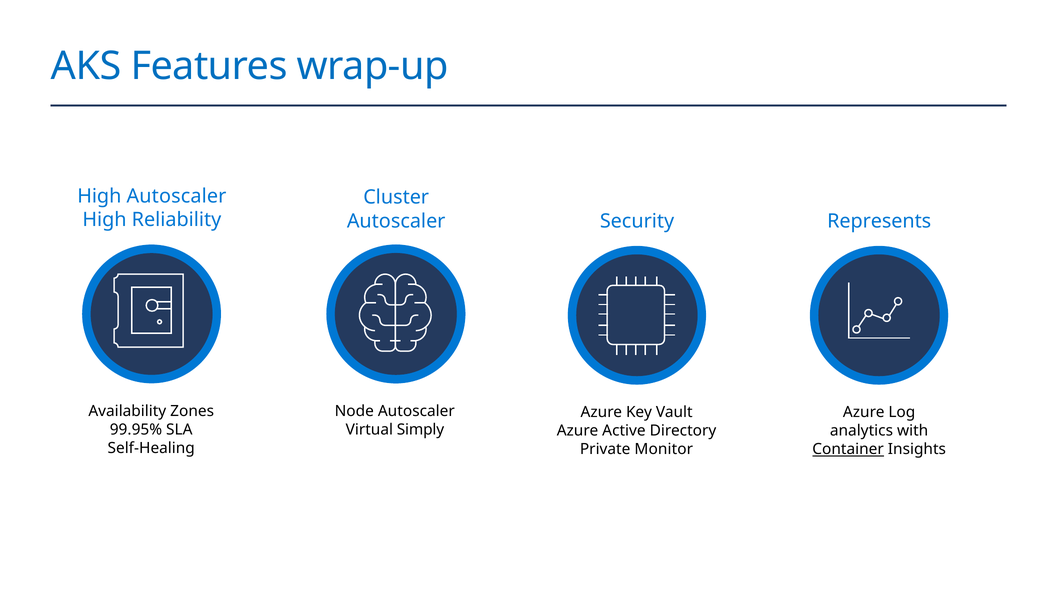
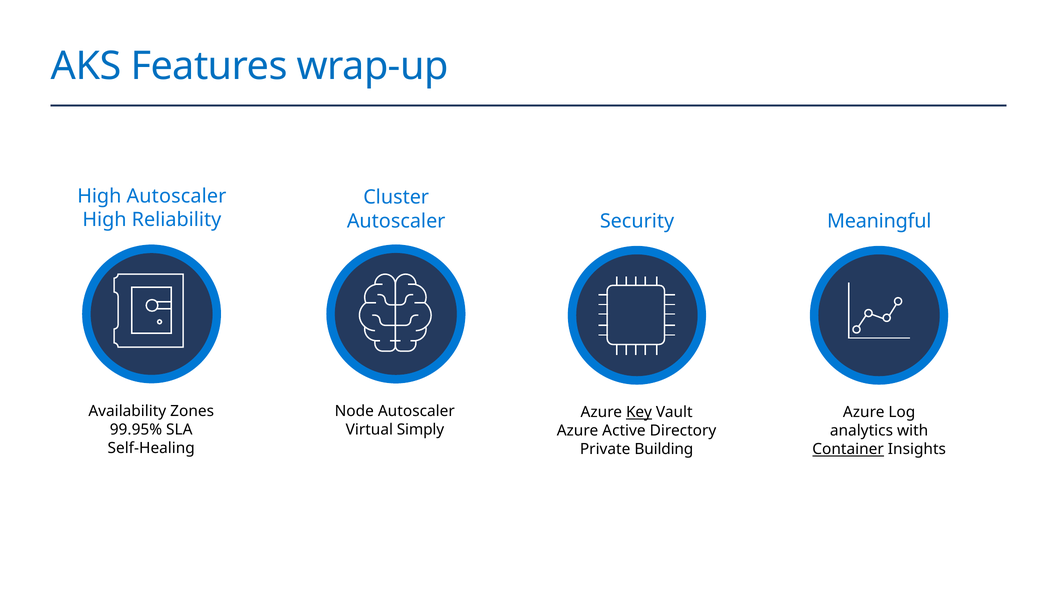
Represents: Represents -> Meaningful
Key underline: none -> present
Monitor: Monitor -> Building
